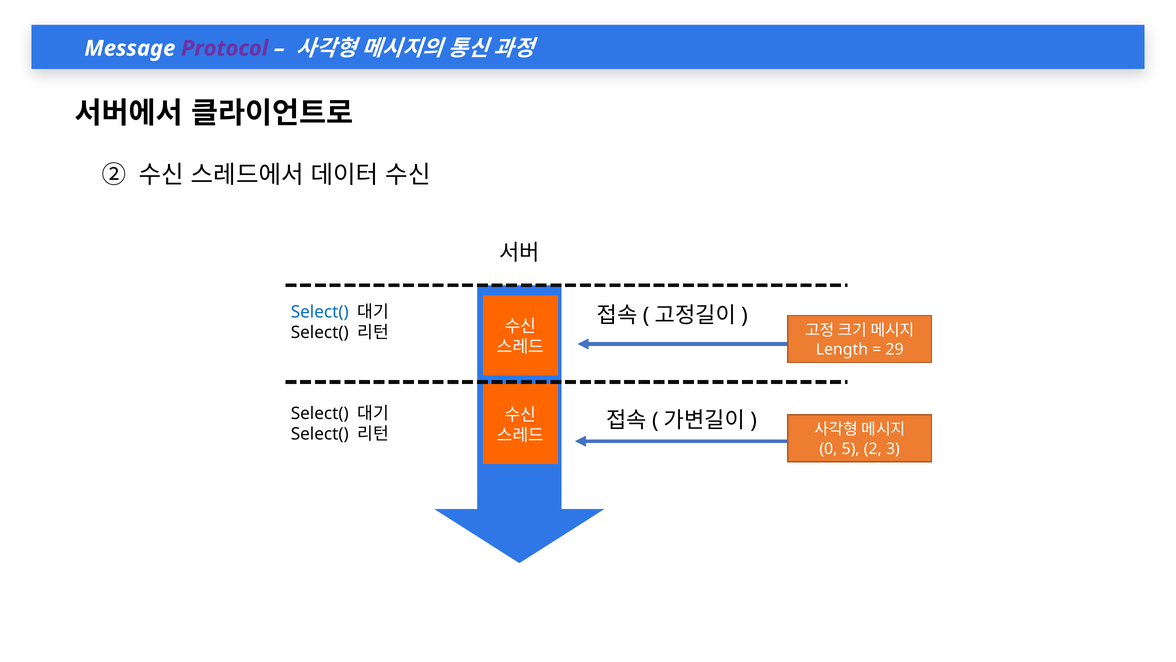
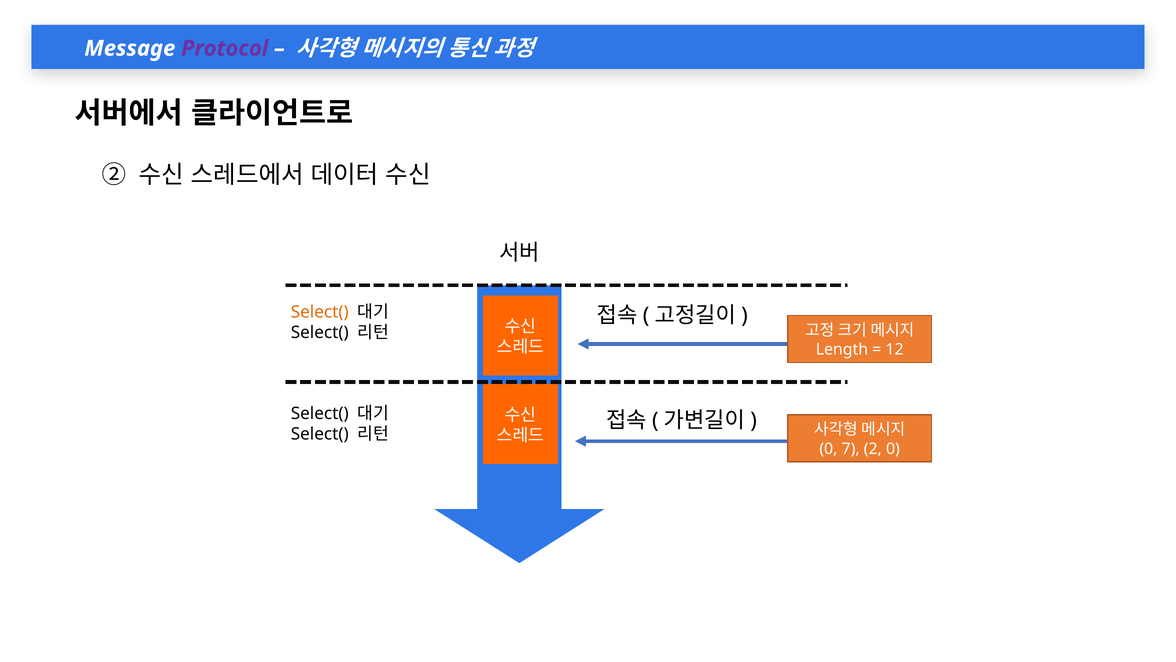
Select( at (320, 312) colour: blue -> orange
29: 29 -> 12
5: 5 -> 7
2 3: 3 -> 0
